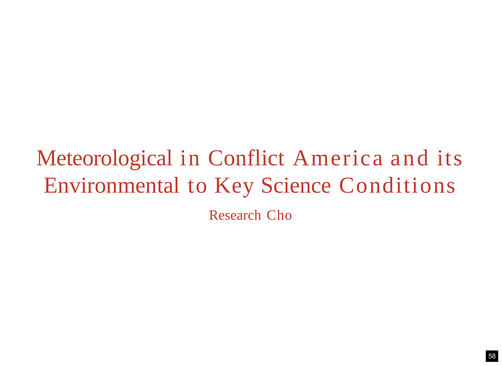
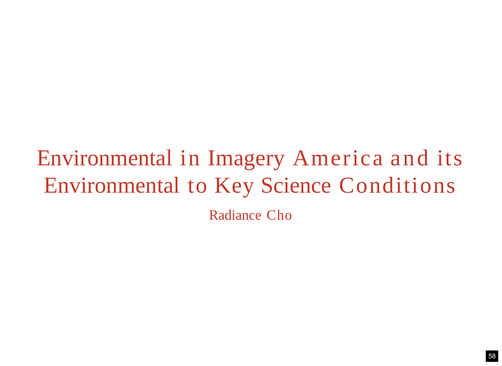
Meteorological at (105, 158): Meteorological -> Environmental
Conflict: Conflict -> Imagery
Research: Research -> Radiance
